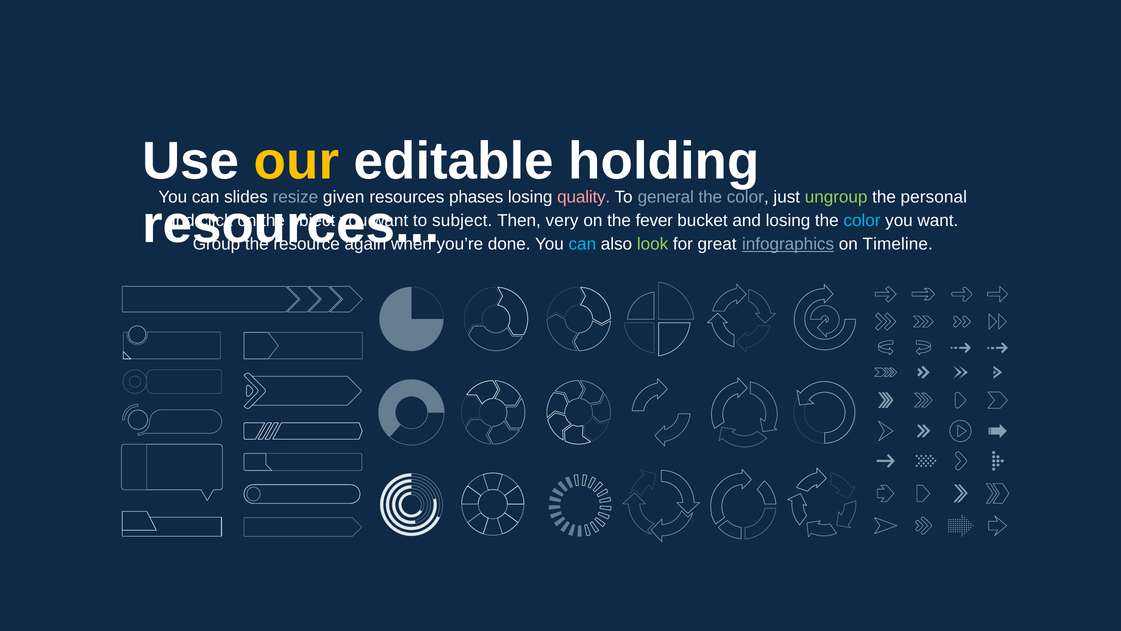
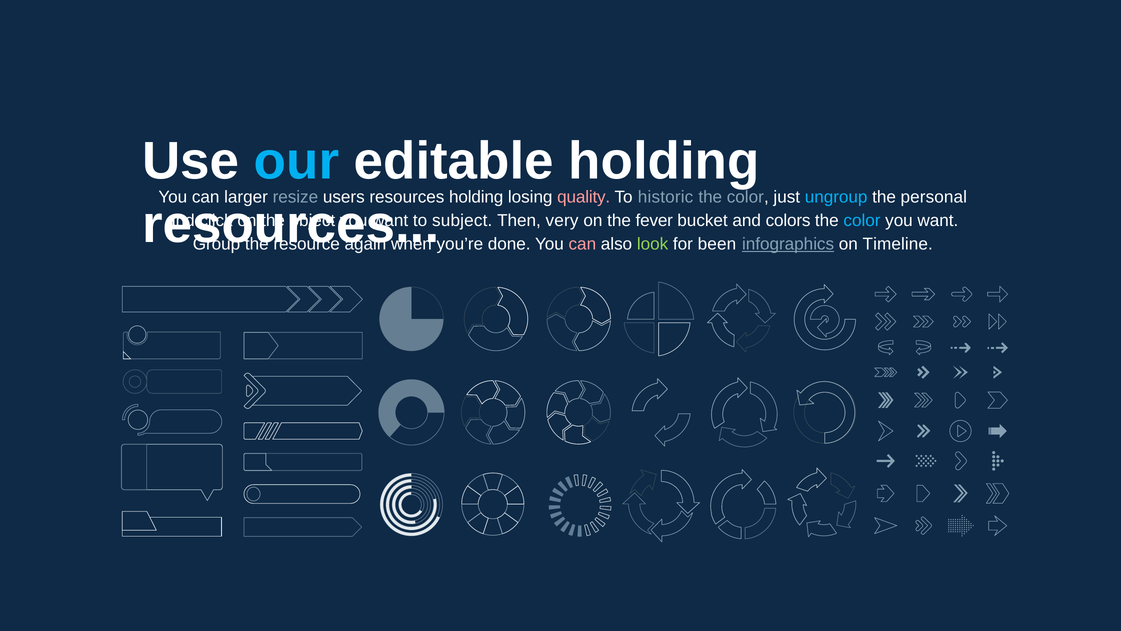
our colour: yellow -> light blue
slides: slides -> larger
given: given -> users
resources phases: phases -> holding
general: general -> historic
ungroup colour: light green -> light blue
and losing: losing -> colors
can at (582, 244) colour: light blue -> pink
great: great -> been
